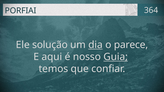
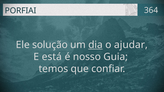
parece: parece -> ajudar
aqui: aqui -> está
Guia underline: present -> none
